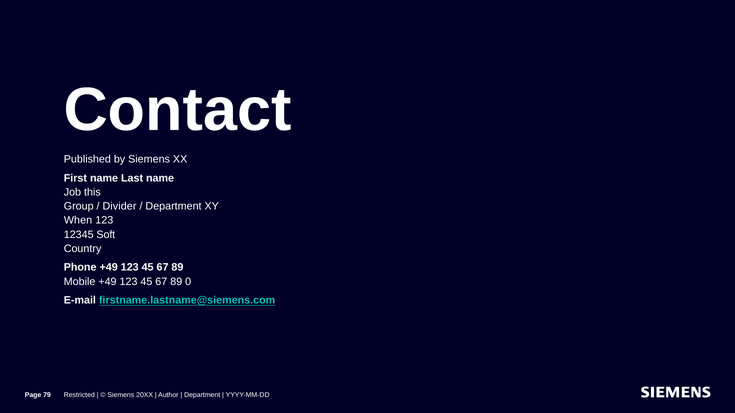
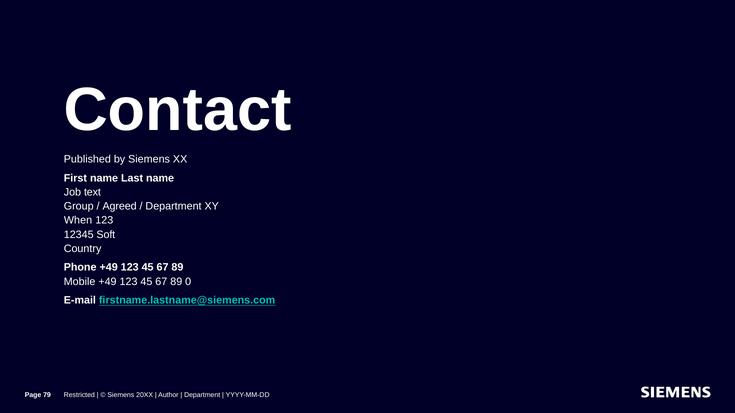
this: this -> text
Divider: Divider -> Agreed
